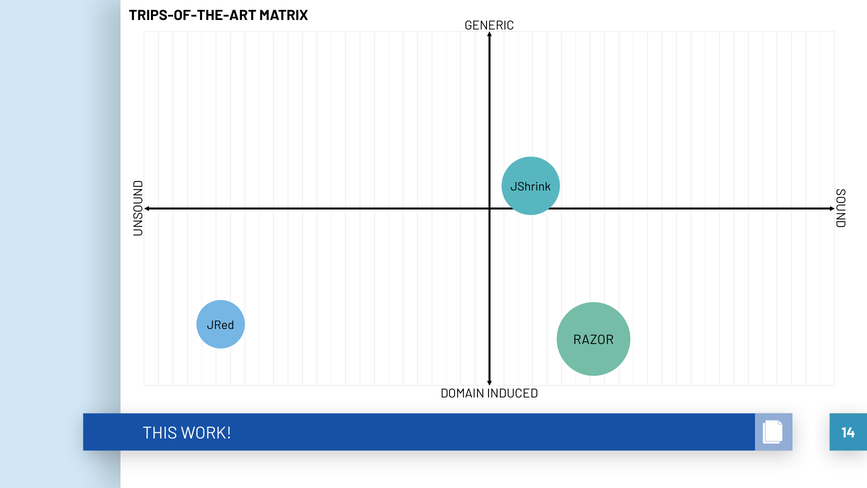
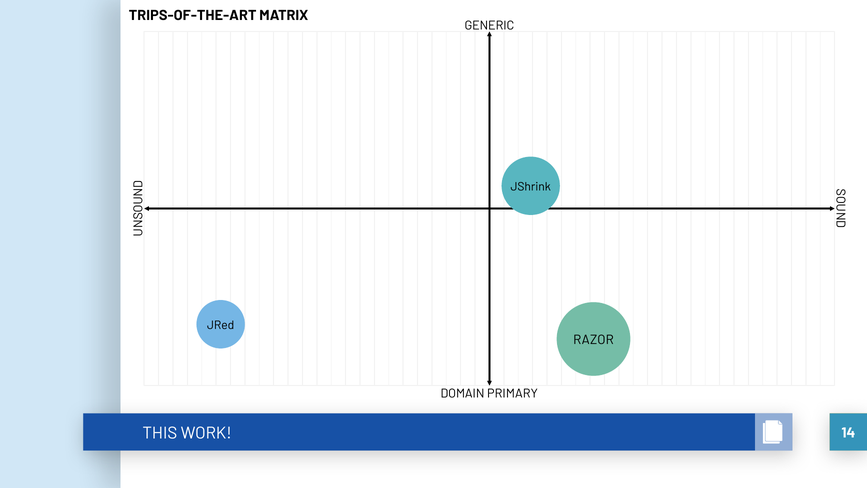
INDUCED: INDUCED -> PRIMARY
